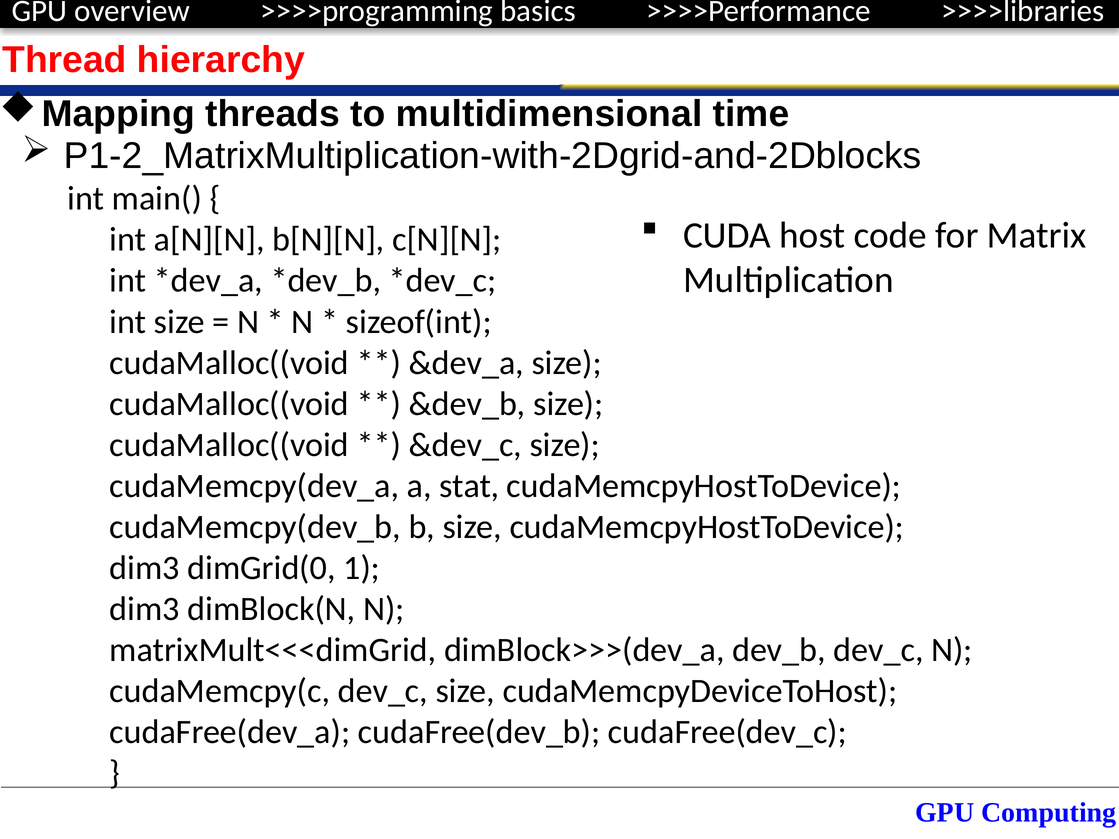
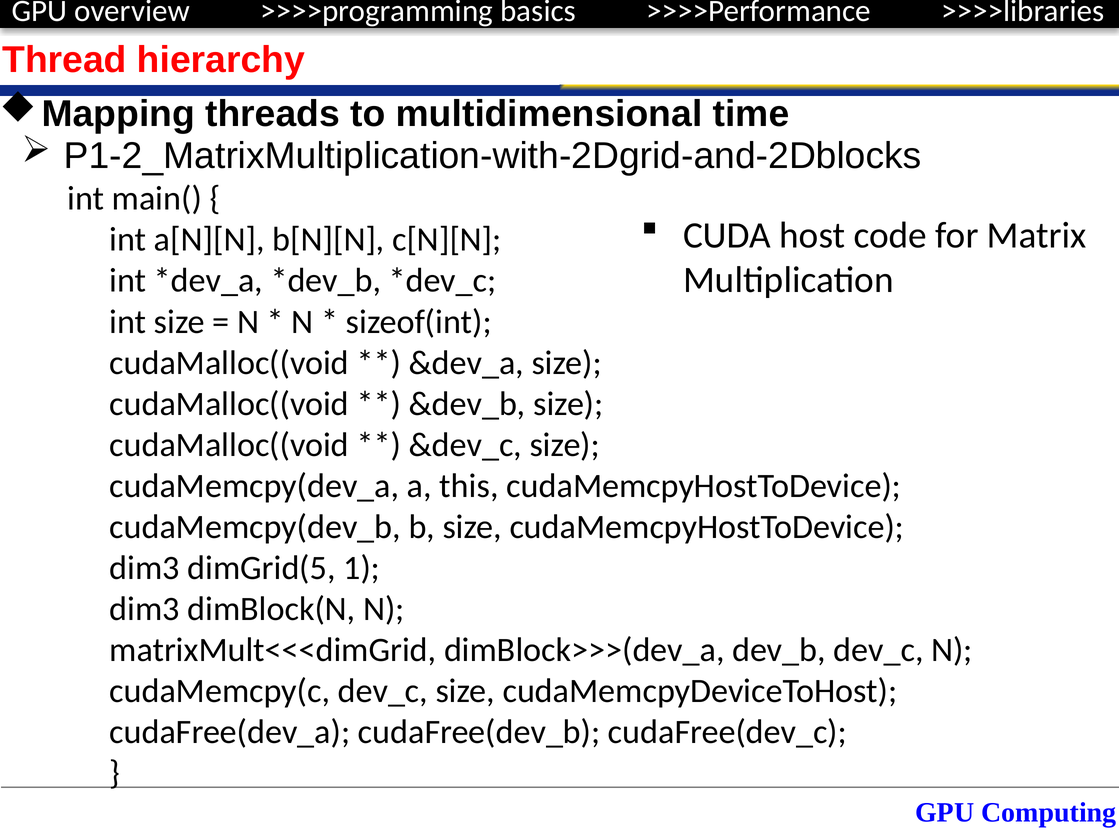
stat: stat -> this
dimGrid(0: dimGrid(0 -> dimGrid(5
